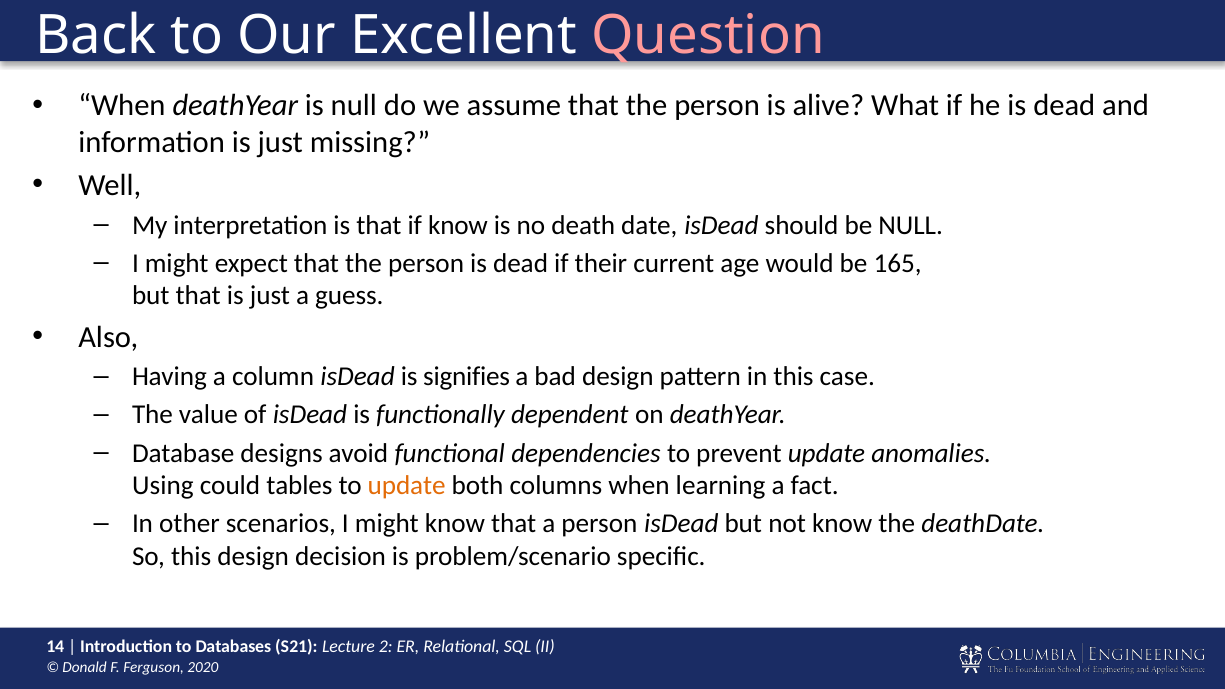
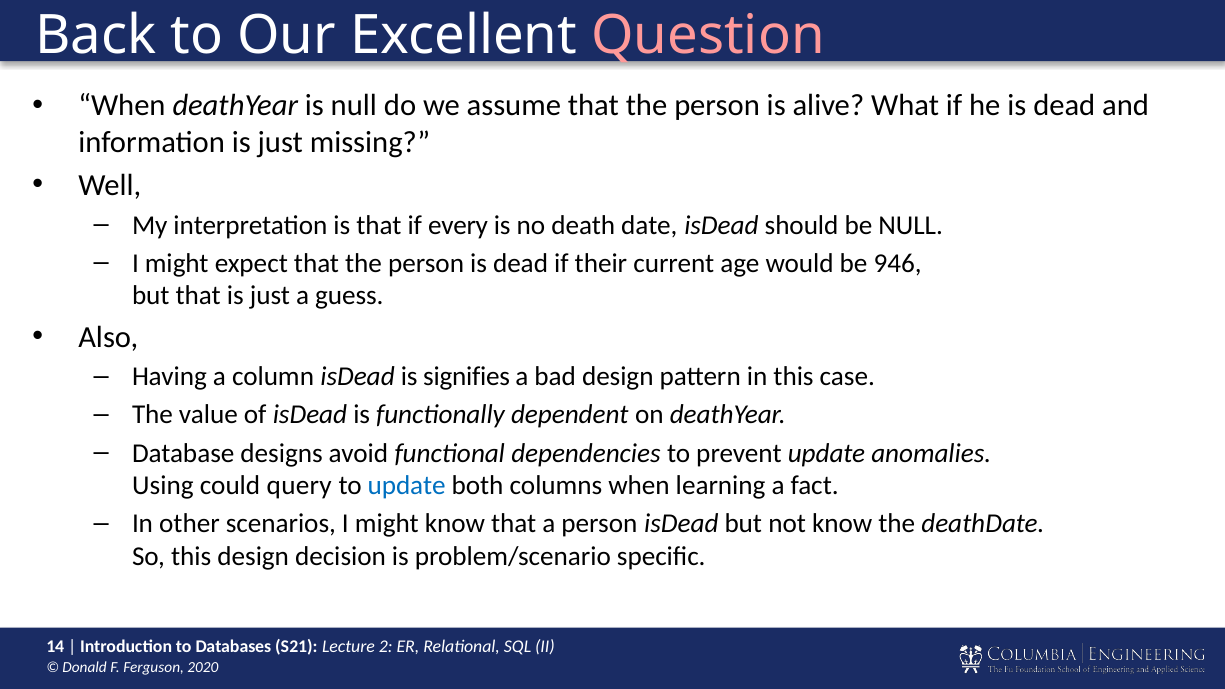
if know: know -> every
165: 165 -> 946
tables: tables -> query
update at (407, 486) colour: orange -> blue
